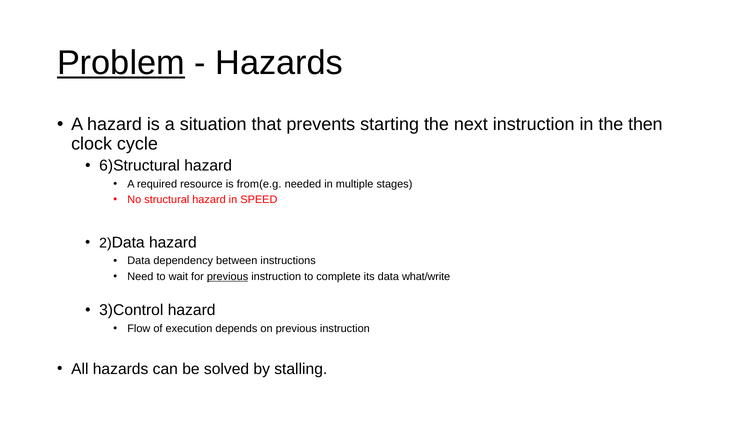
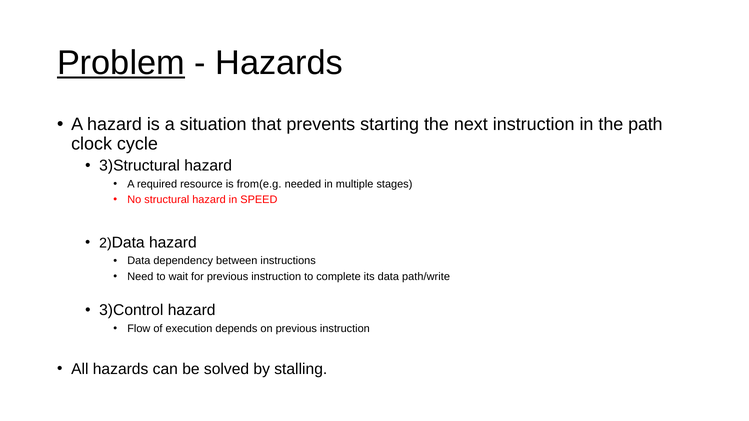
then: then -> path
6)Structural: 6)Structural -> 3)Structural
previous at (228, 277) underline: present -> none
what/write: what/write -> path/write
